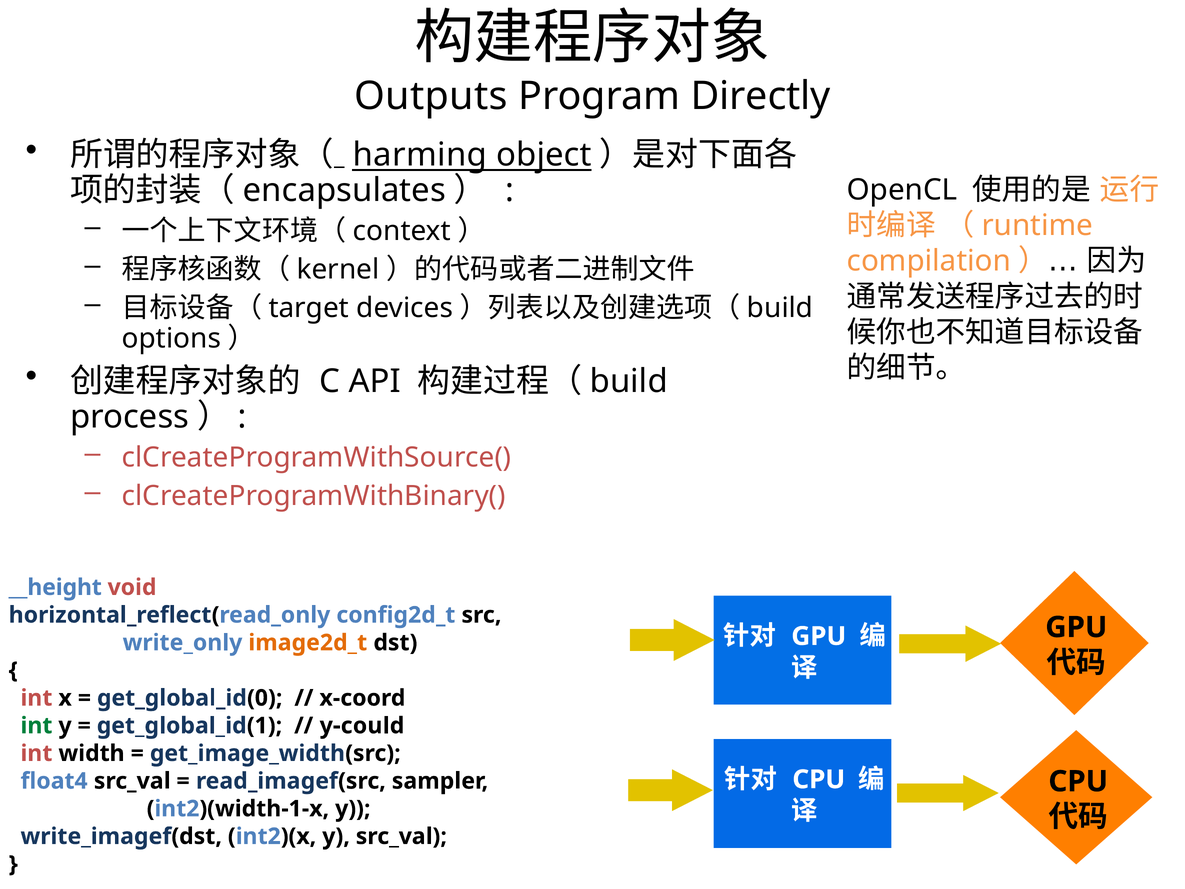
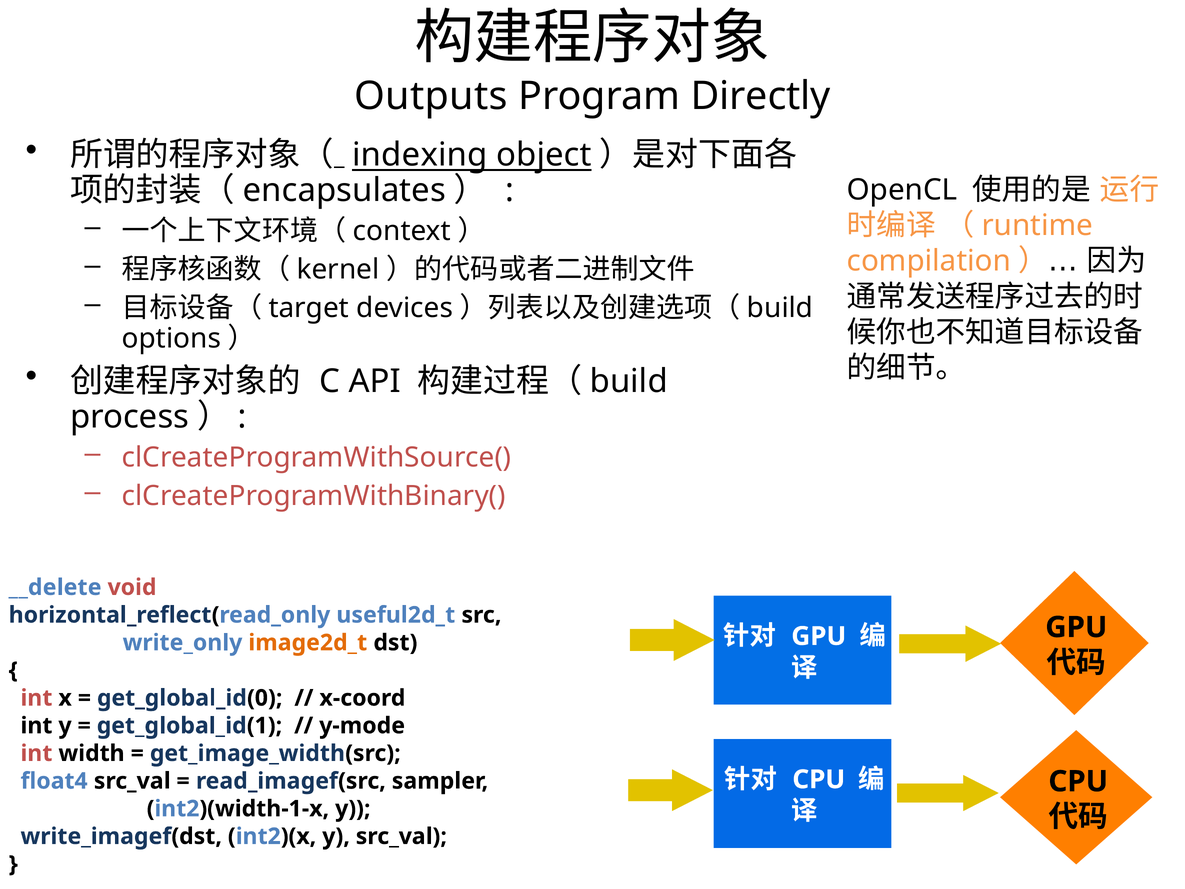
harming: harming -> indexing
__height: __height -> __delete
config2d_t: config2d_t -> useful2d_t
int at (36, 726) colour: green -> black
y-could: y-could -> y-mode
